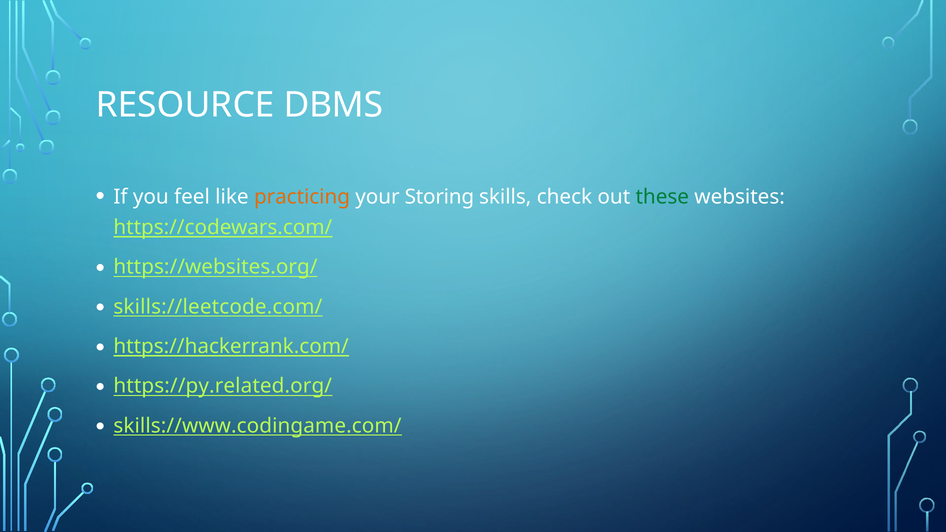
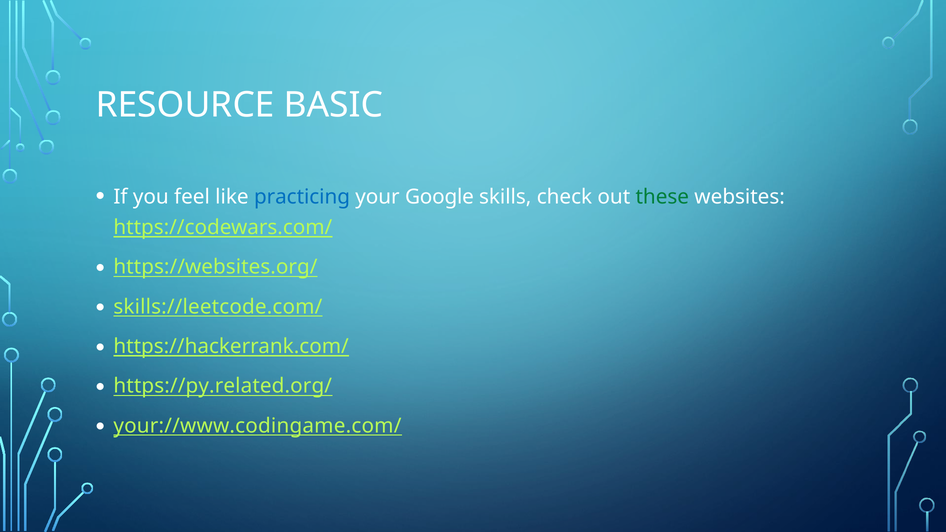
DBMS: DBMS -> BASIC
practicing colour: orange -> blue
Storing: Storing -> Google
skills://www.codingame.com/: skills://www.codingame.com/ -> your://www.codingame.com/
